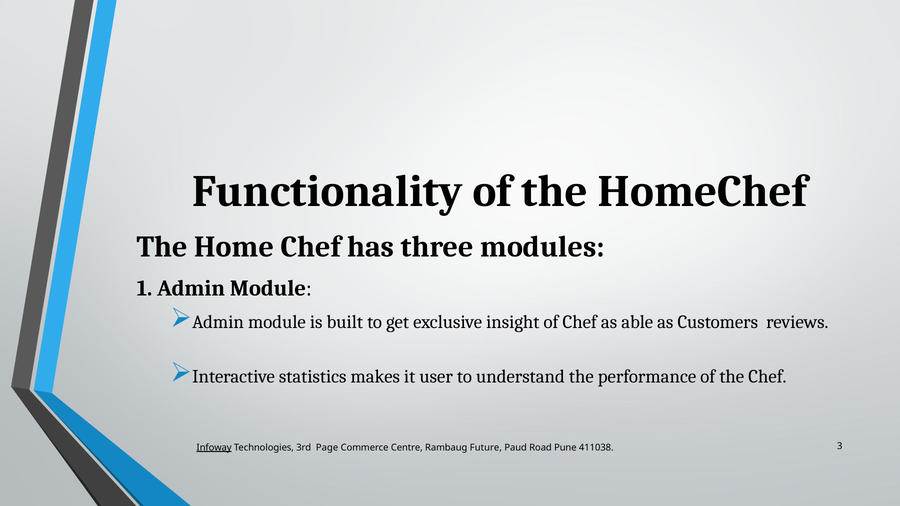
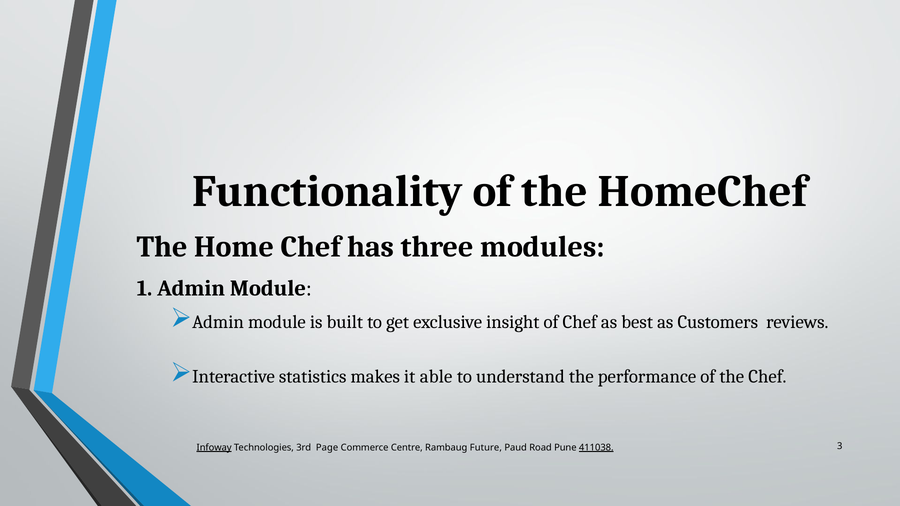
able: able -> best
user: user -> able
411038 underline: none -> present
